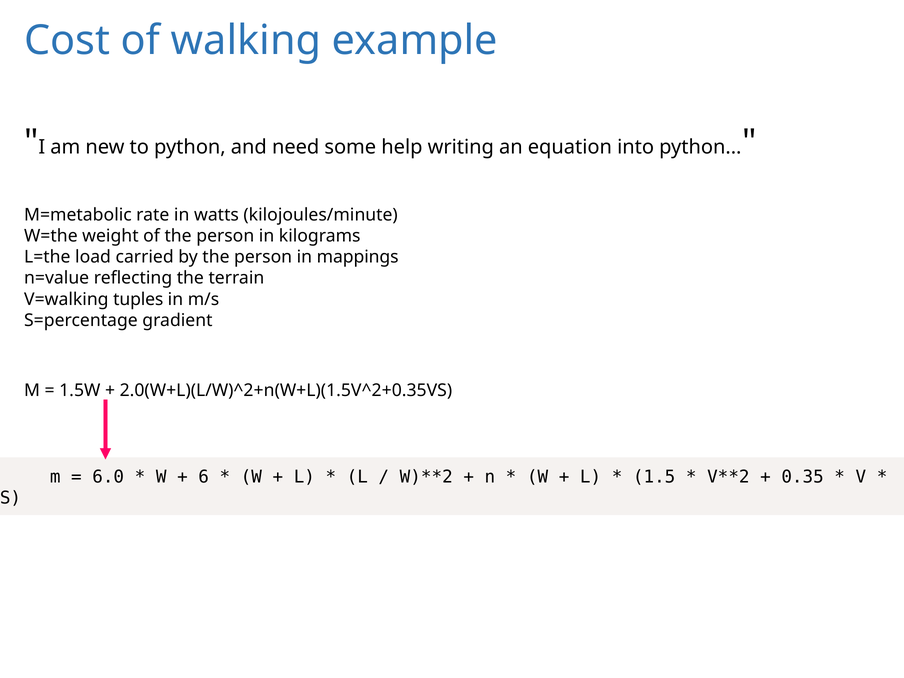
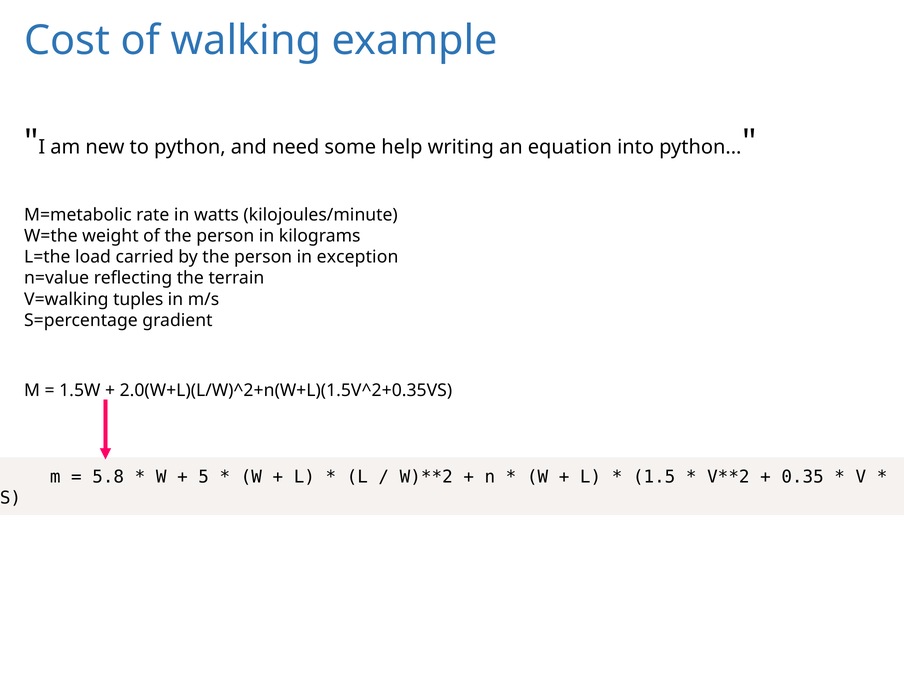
mappings: mappings -> exception
6.0: 6.0 -> 5.8
6: 6 -> 5
